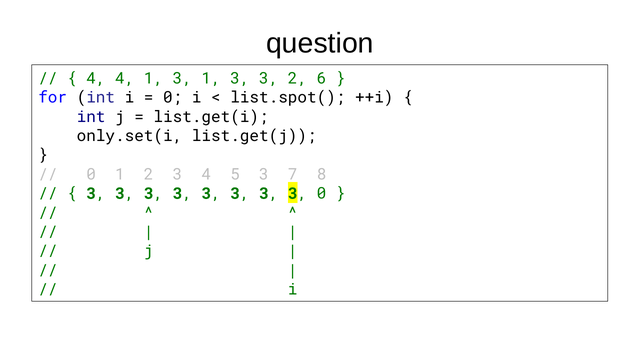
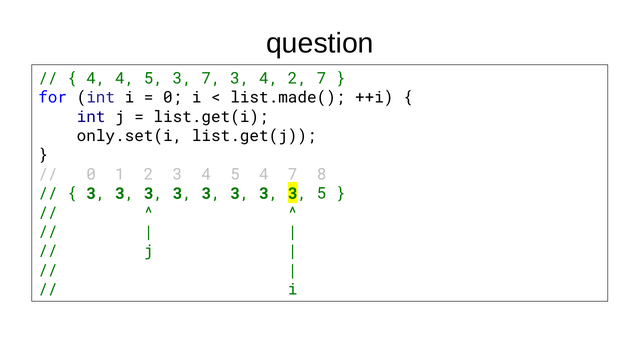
4 4 1: 1 -> 5
3 1: 1 -> 7
3 at (269, 78): 3 -> 4
2 6: 6 -> 7
list.spot(: list.spot( -> list.made(
5 3: 3 -> 4
3 0: 0 -> 5
